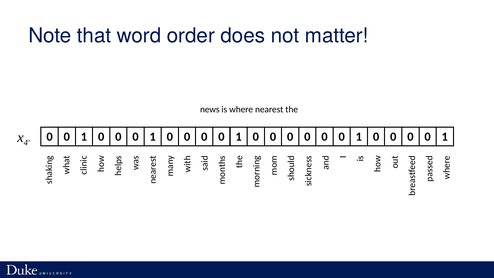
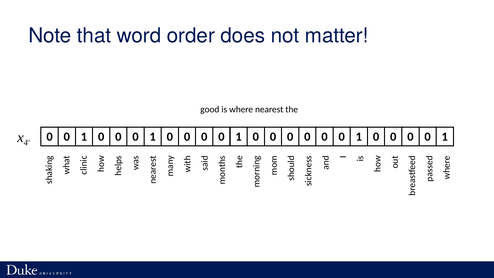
news: news -> good
